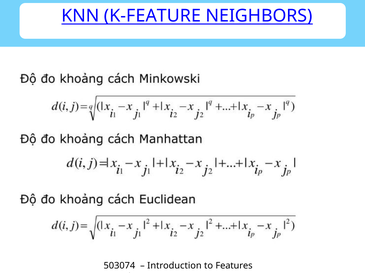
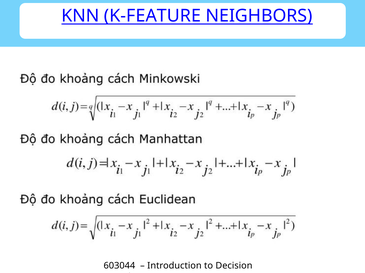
503074: 503074 -> 603044
Features: Features -> Decision
